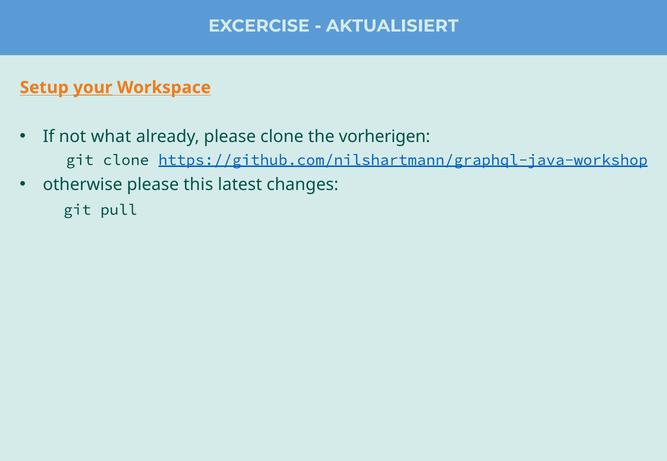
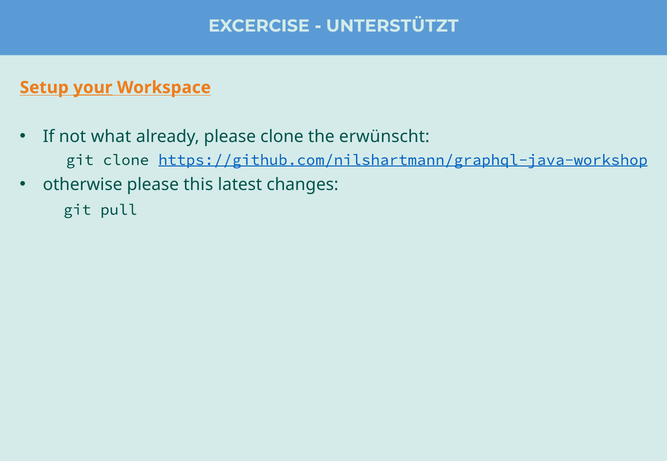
AKTUALISIERT: AKTUALISIERT -> UNTERSTÜTZT
vorherigen: vorherigen -> erwünscht
https://github.com/nilshartmann/graphql-java-workshop underline: present -> none
